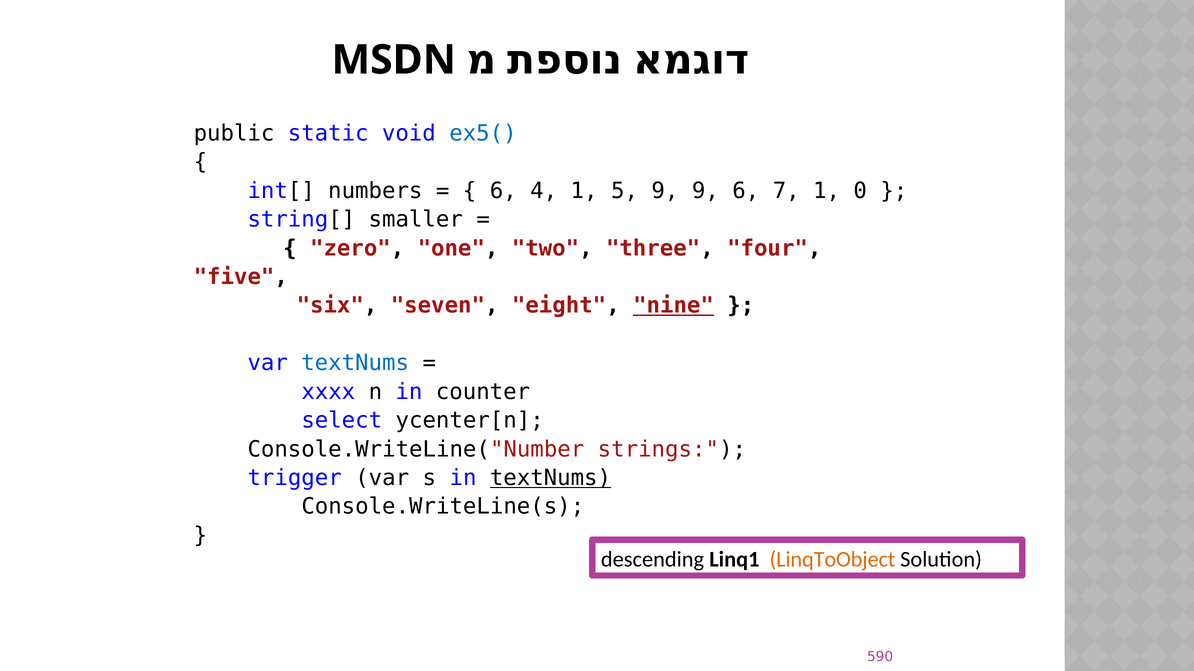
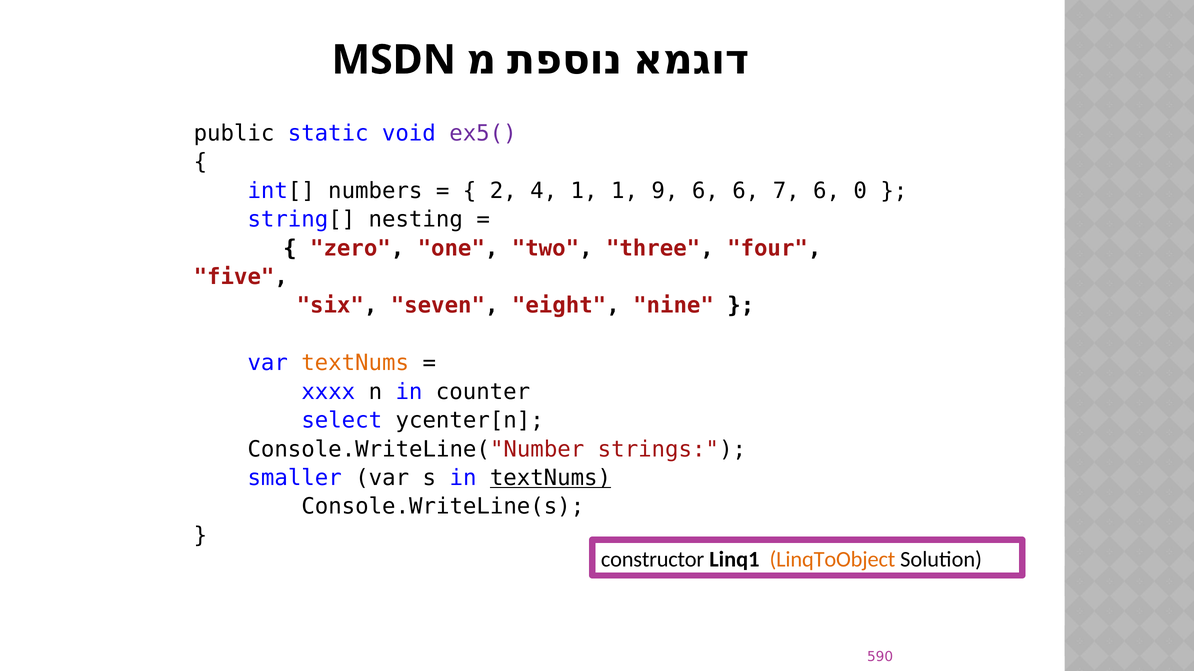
ex5( colour: blue -> purple
6 at (503, 191): 6 -> 2
1 5: 5 -> 1
9 9: 9 -> 6
7 1: 1 -> 6
smaller: smaller -> nesting
nine underline: present -> none
textNums at (355, 363) colour: blue -> orange
trigger: trigger -> smaller
descending: descending -> constructor
